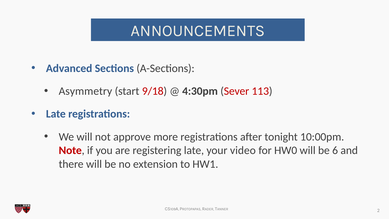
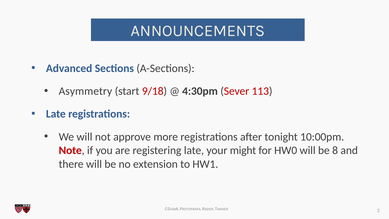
video: video -> might
6: 6 -> 8
